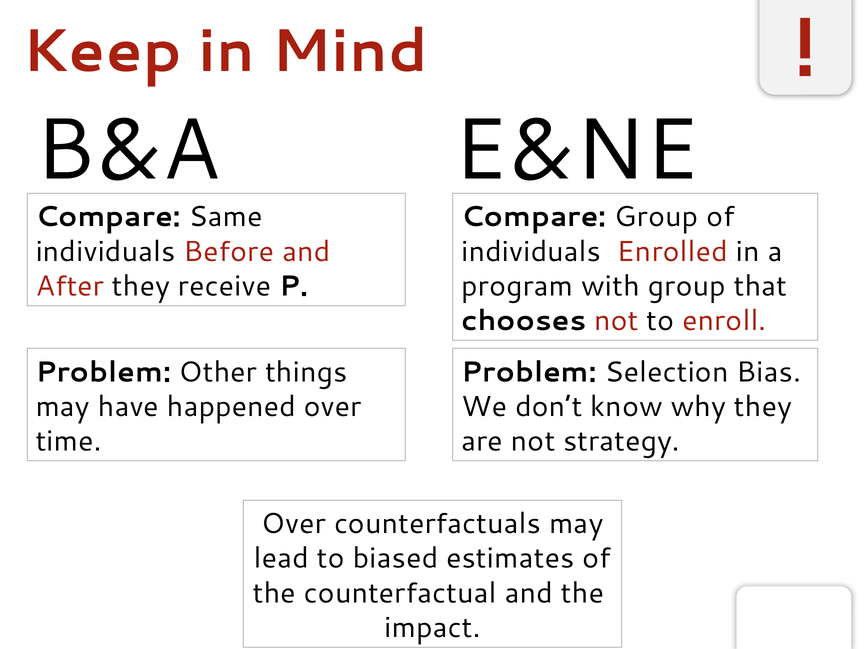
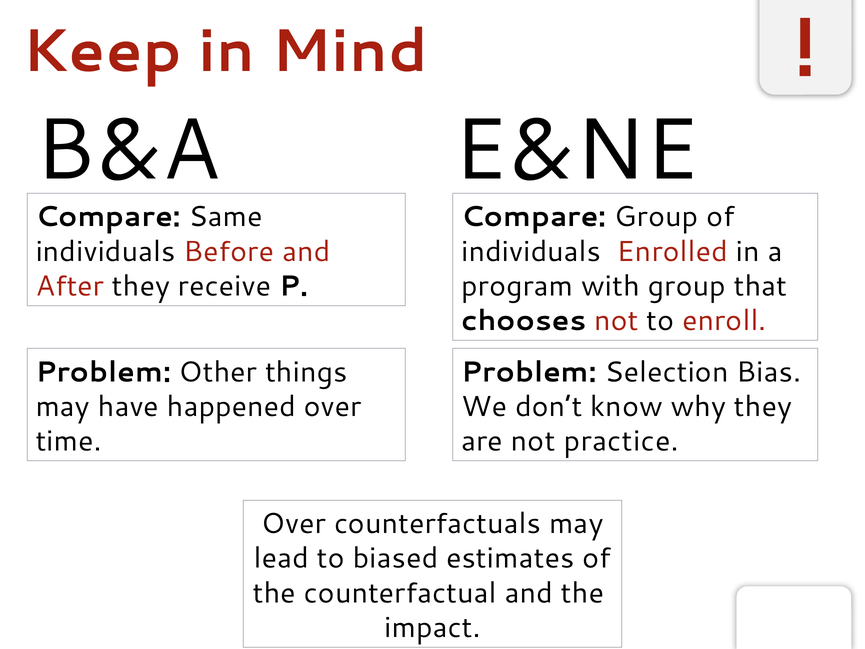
strategy: strategy -> practice
